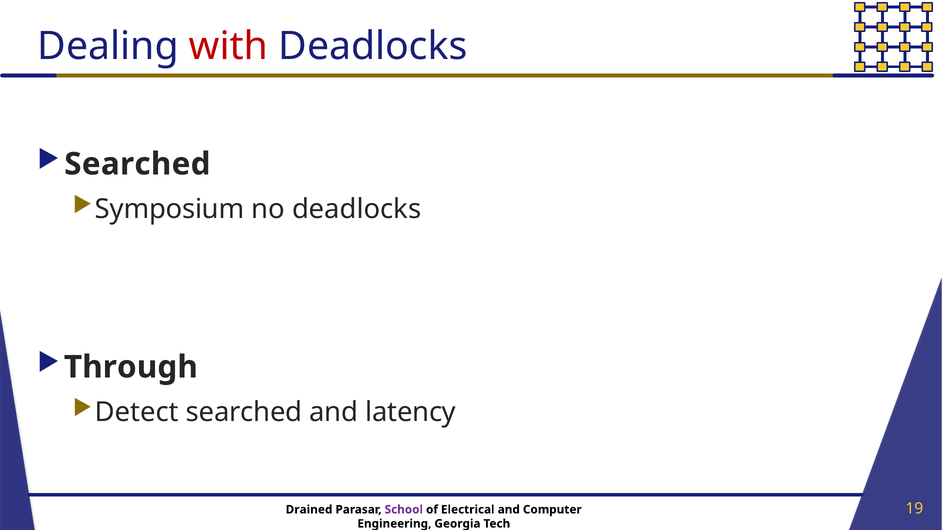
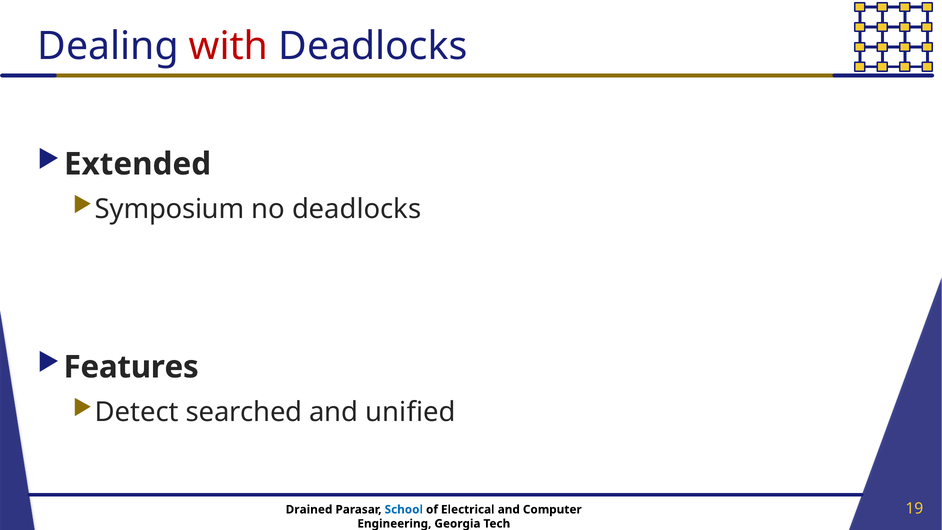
Searched at (137, 164): Searched -> Extended
Through: Through -> Features
latency: latency -> unified
School colour: purple -> blue
